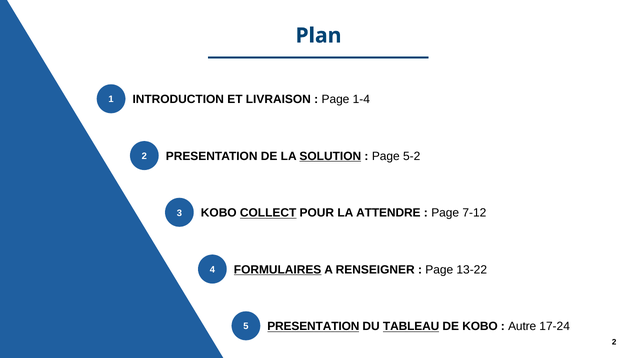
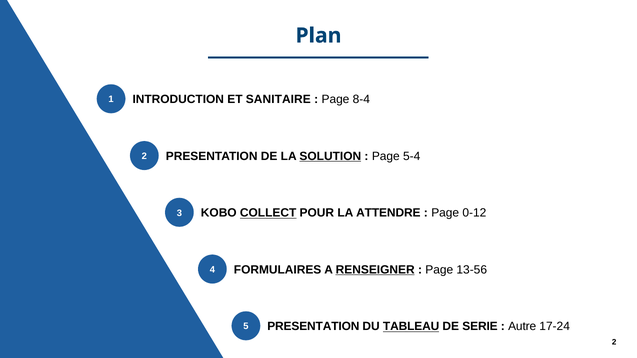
LIVRAISON: LIVRAISON -> SANITAIRE
1-4: 1-4 -> 8-4
5-2: 5-2 -> 5-4
7-12: 7-12 -> 0-12
FORMULAIRES underline: present -> none
RENSEIGNER underline: none -> present
13-22: 13-22 -> 13-56
PRESENTATION at (313, 327) underline: present -> none
DE KOBO: KOBO -> SERIE
